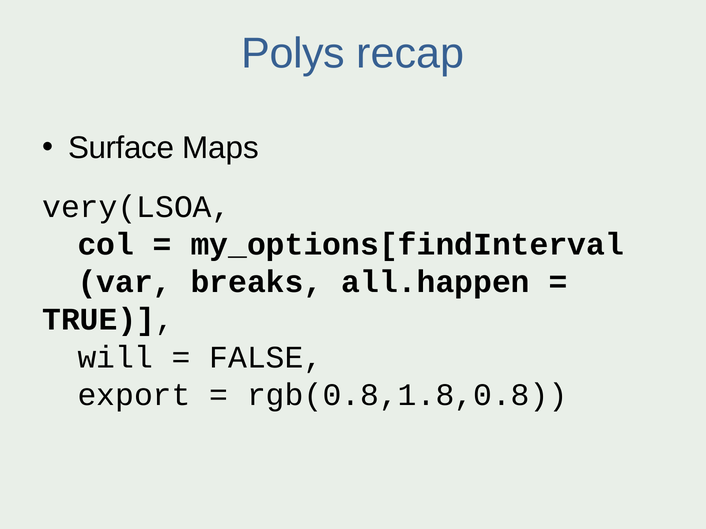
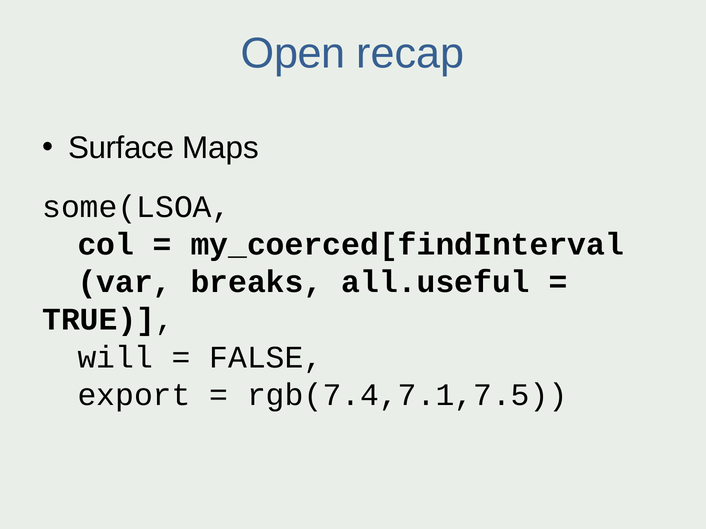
Polys: Polys -> Open
very(LSOA: very(LSOA -> some(LSOA
my_options[findInterval: my_options[findInterval -> my_coerced[findInterval
all.happen: all.happen -> all.useful
rgb(0.8,1.8,0.8: rgb(0.8,1.8,0.8 -> rgb(7.4,7.1,7.5
